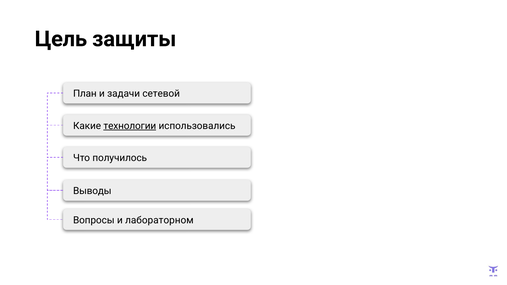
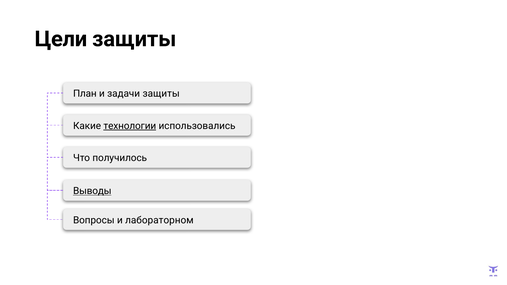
Цель: Цель -> Цели
задачи сетевой: сетевой -> защиты
Выводы underline: none -> present
